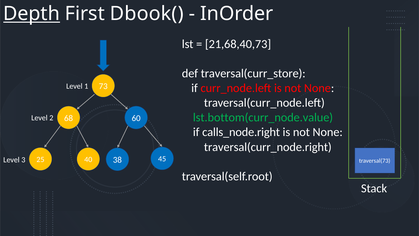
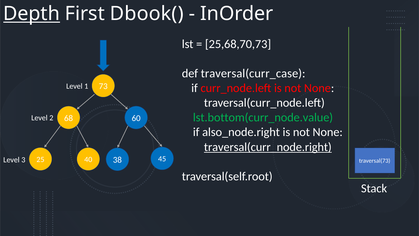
21,68,40,73: 21,68,40,73 -> 25,68,70,73
traversal(curr_store: traversal(curr_store -> traversal(curr_case
calls_node.right: calls_node.right -> also_node.right
traversal(curr_node.right underline: none -> present
